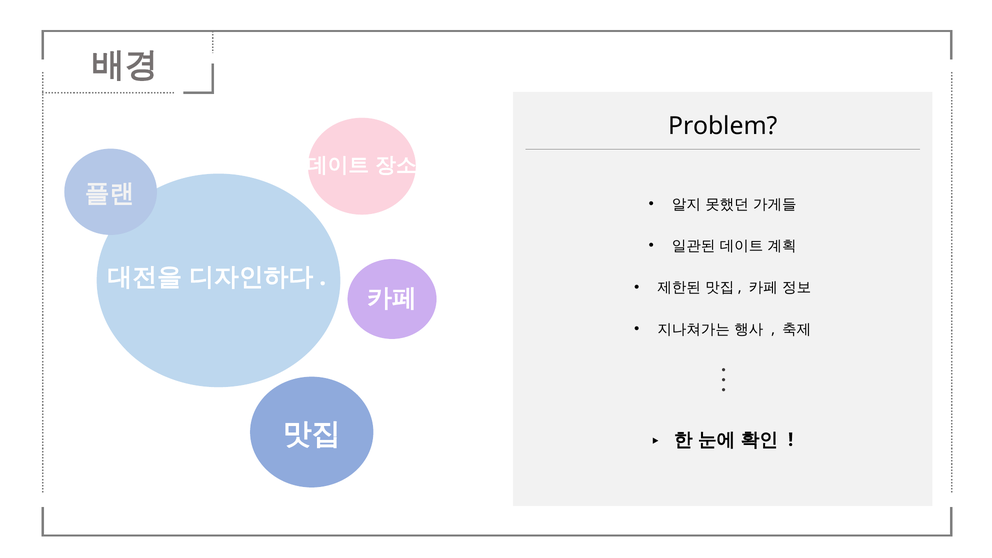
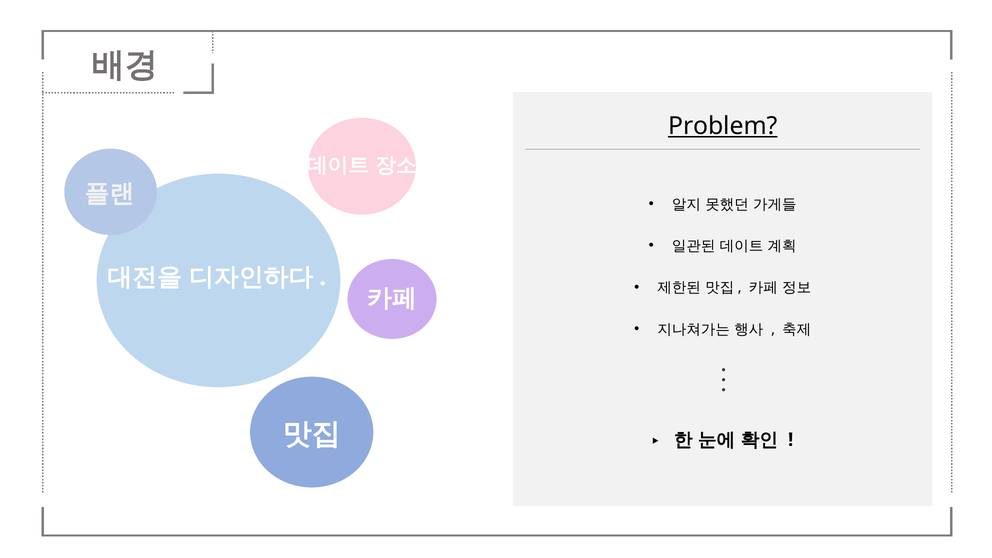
Problem underline: none -> present
